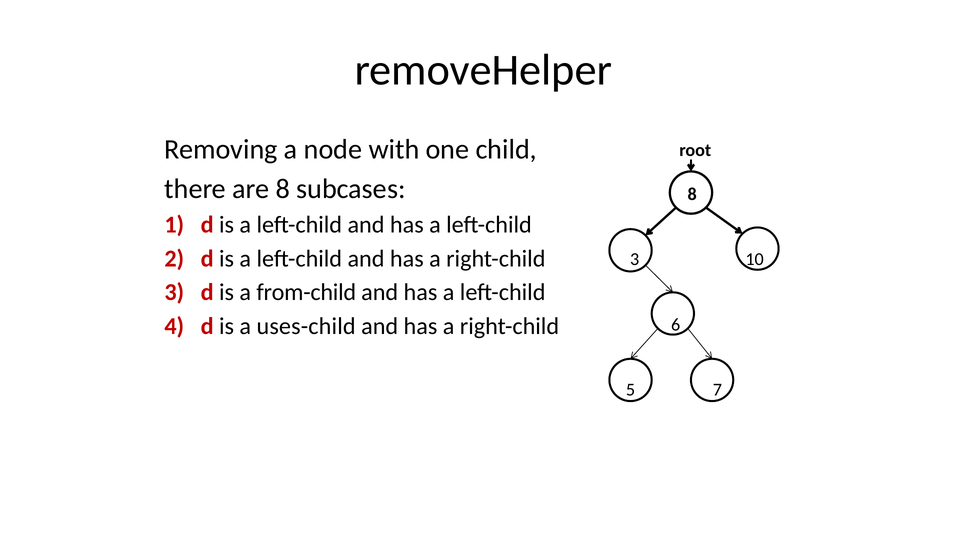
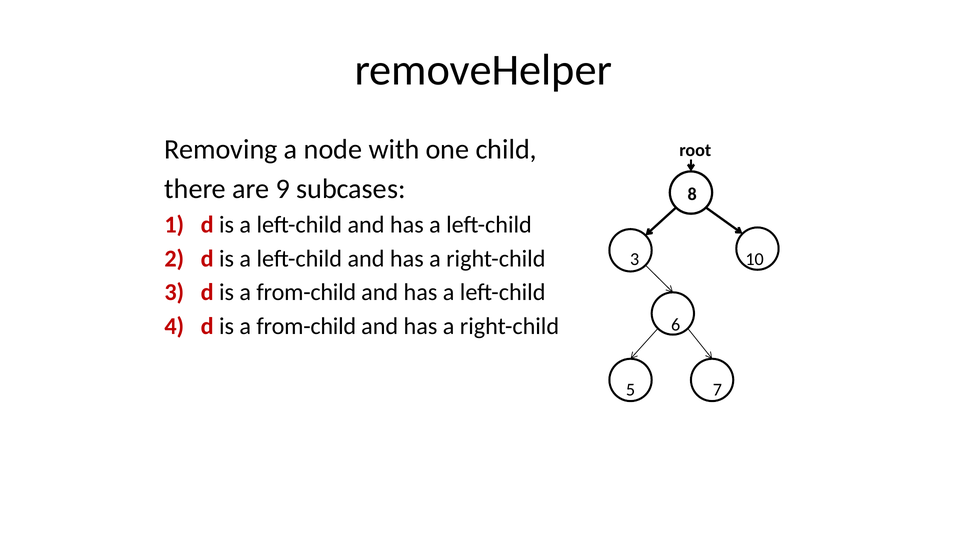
are 8: 8 -> 9
uses-child at (306, 326): uses-child -> from-child
